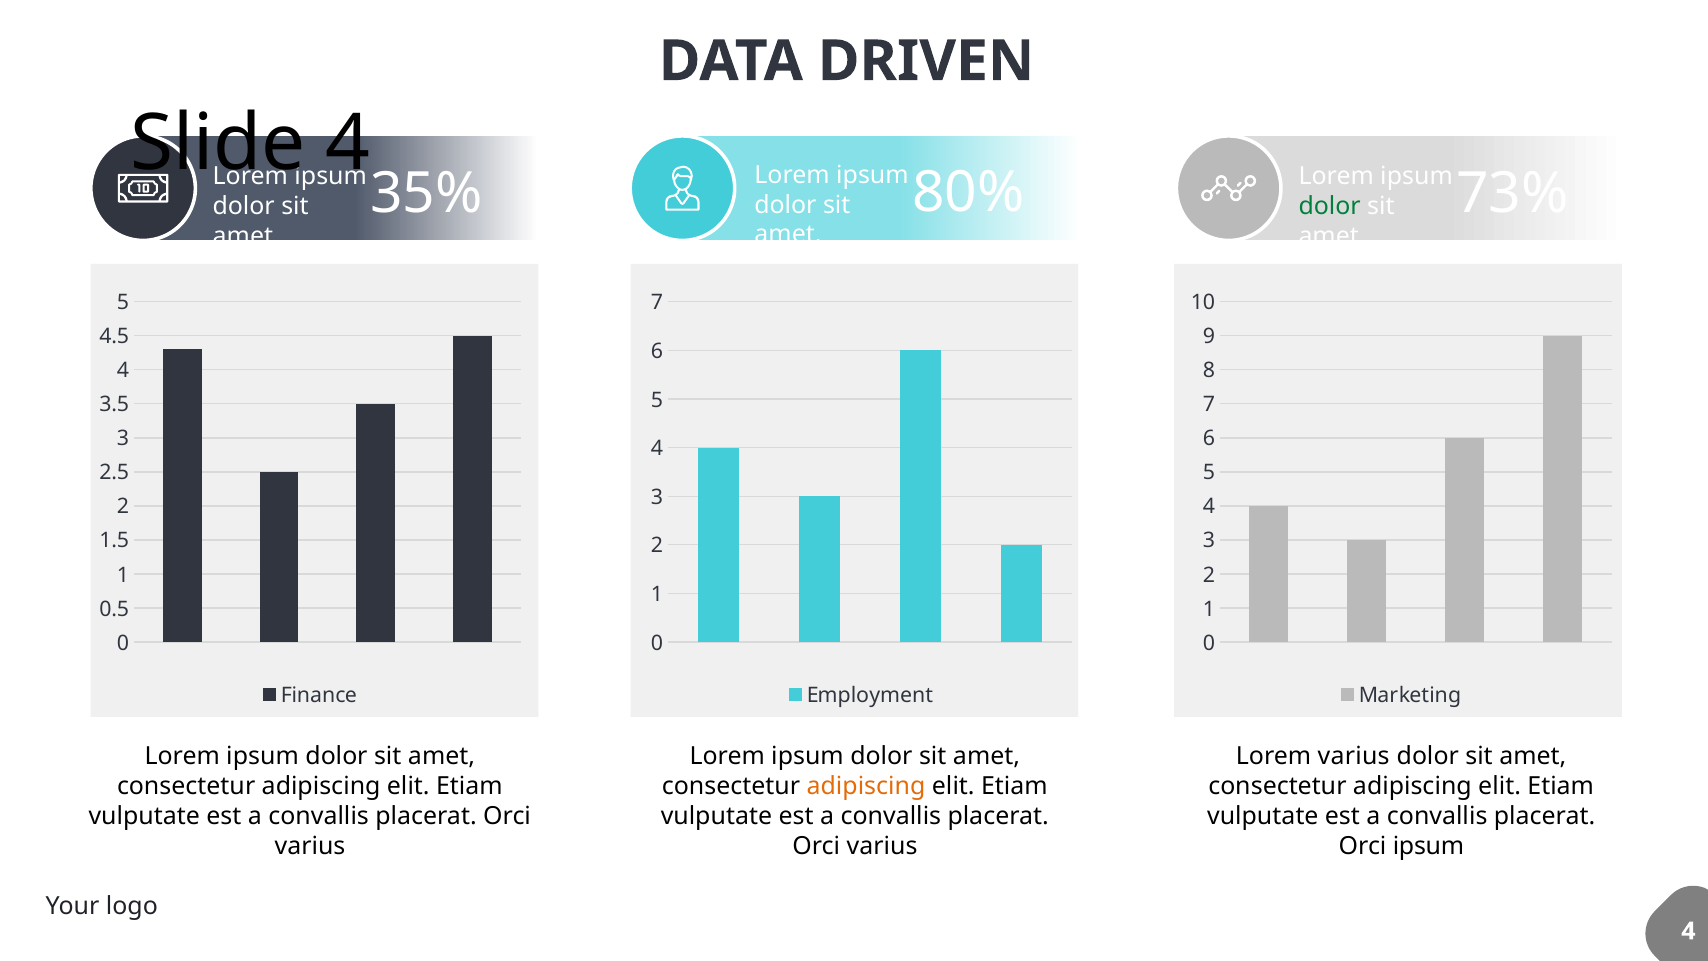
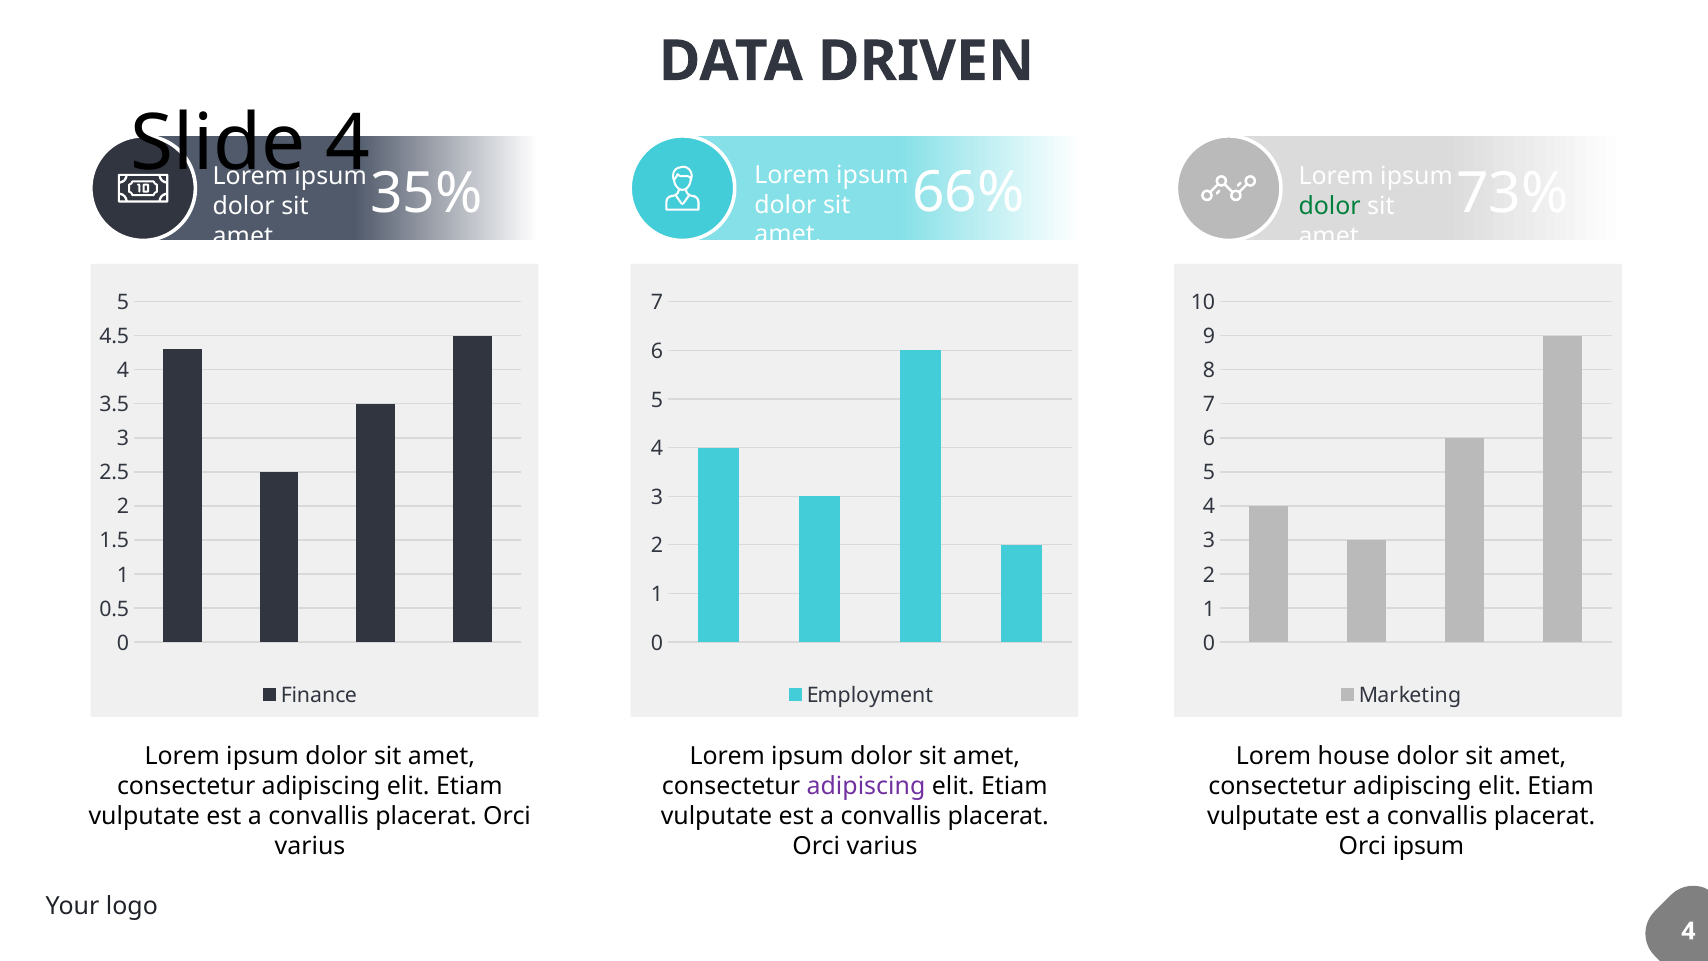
80%: 80% -> 66%
Lorem varius: varius -> house
adipiscing at (866, 786) colour: orange -> purple
